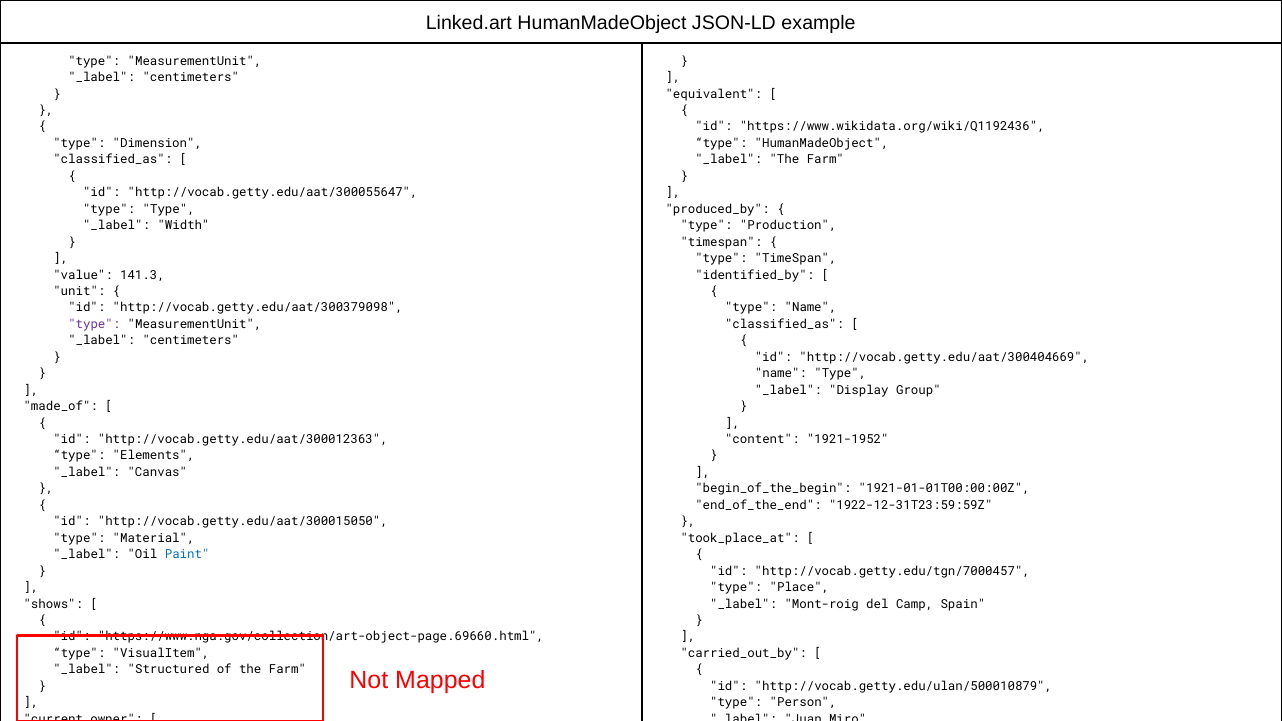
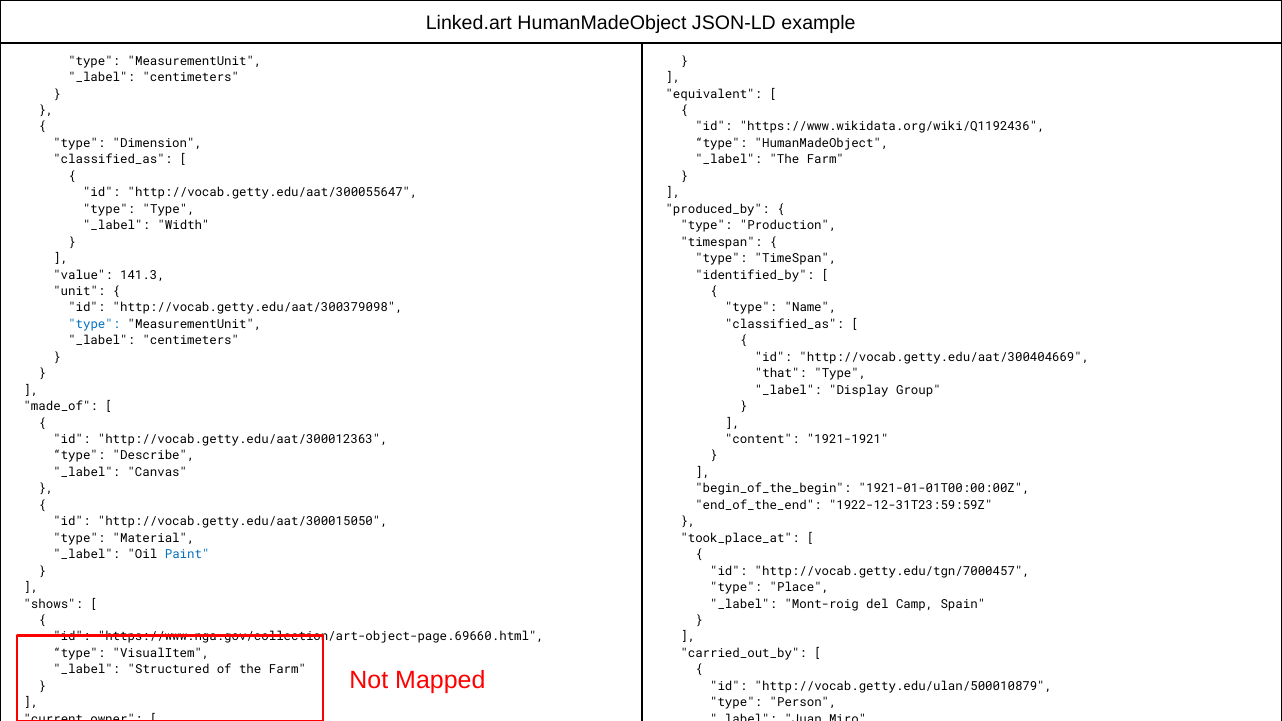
type at (94, 324) colour: purple -> blue
name at (781, 374): name -> that
1921-1952: 1921-1952 -> 1921-1921
Elements: Elements -> Describe
